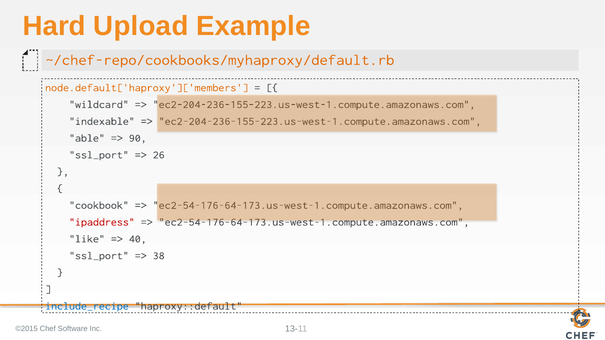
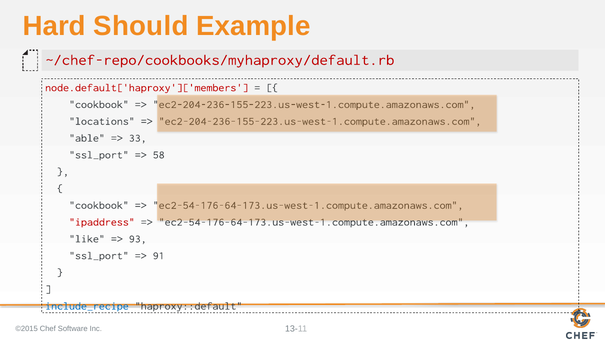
Upload: Upload -> Should
~/chef-repo/cookbooks/myhaproxy/default.rb colour: orange -> red
node.default['haproxy']['members colour: orange -> red
wildcard at (99, 104): wildcard -> cookbook
indexable: indexable -> locations
90: 90 -> 33
26: 26 -> 58
40: 40 -> 93
38: 38 -> 91
